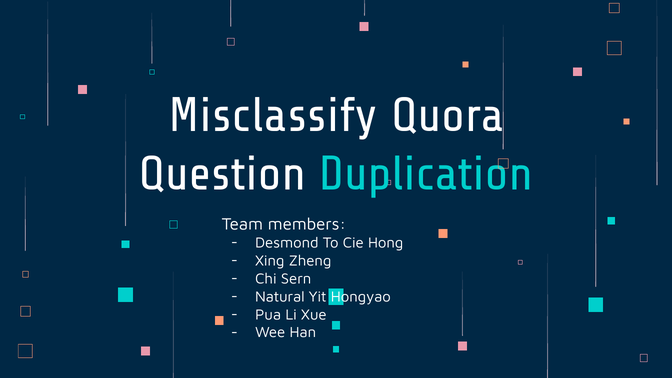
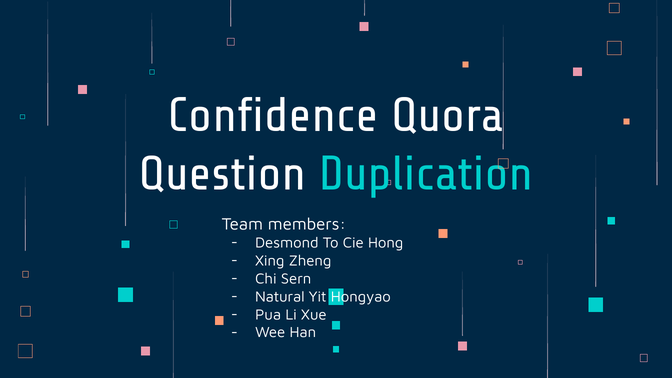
Misclassify: Misclassify -> Confidence
